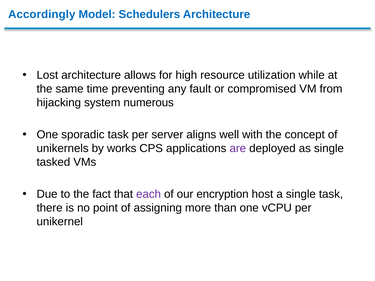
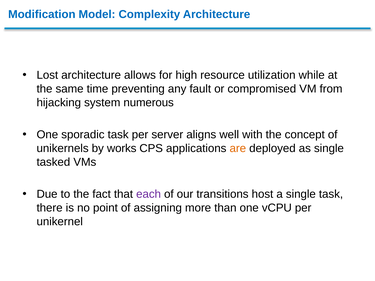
Accordingly: Accordingly -> Modification
Schedulers: Schedulers -> Complexity
are colour: purple -> orange
encryption: encryption -> transitions
